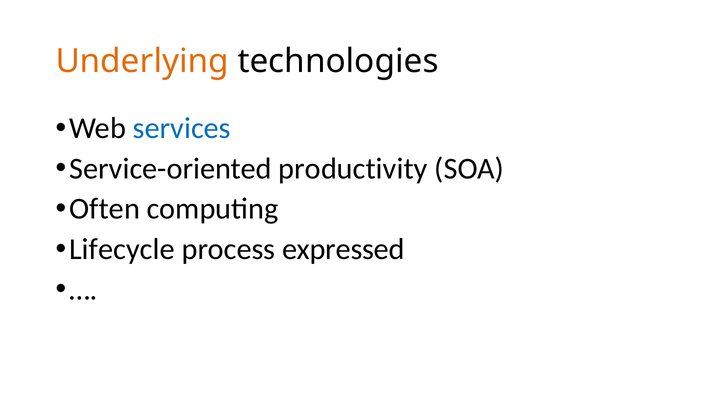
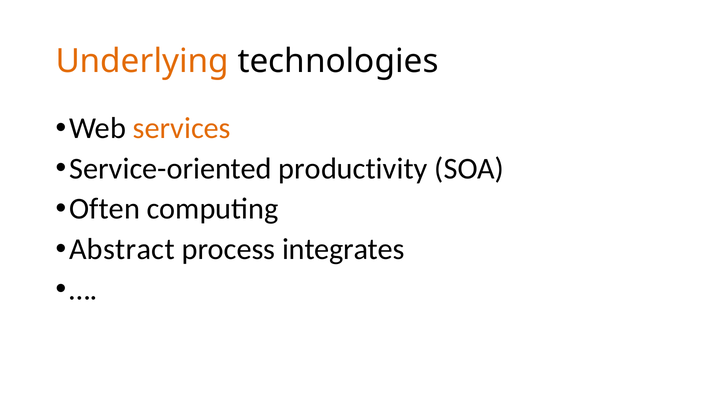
services colour: blue -> orange
Lifecycle: Lifecycle -> Abstract
expressed: expressed -> integrates
